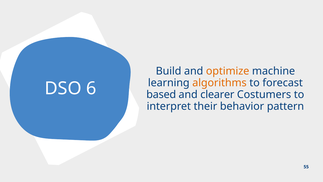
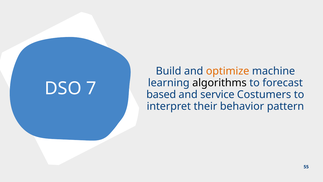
algorithms colour: orange -> black
6: 6 -> 7
clearer: clearer -> service
